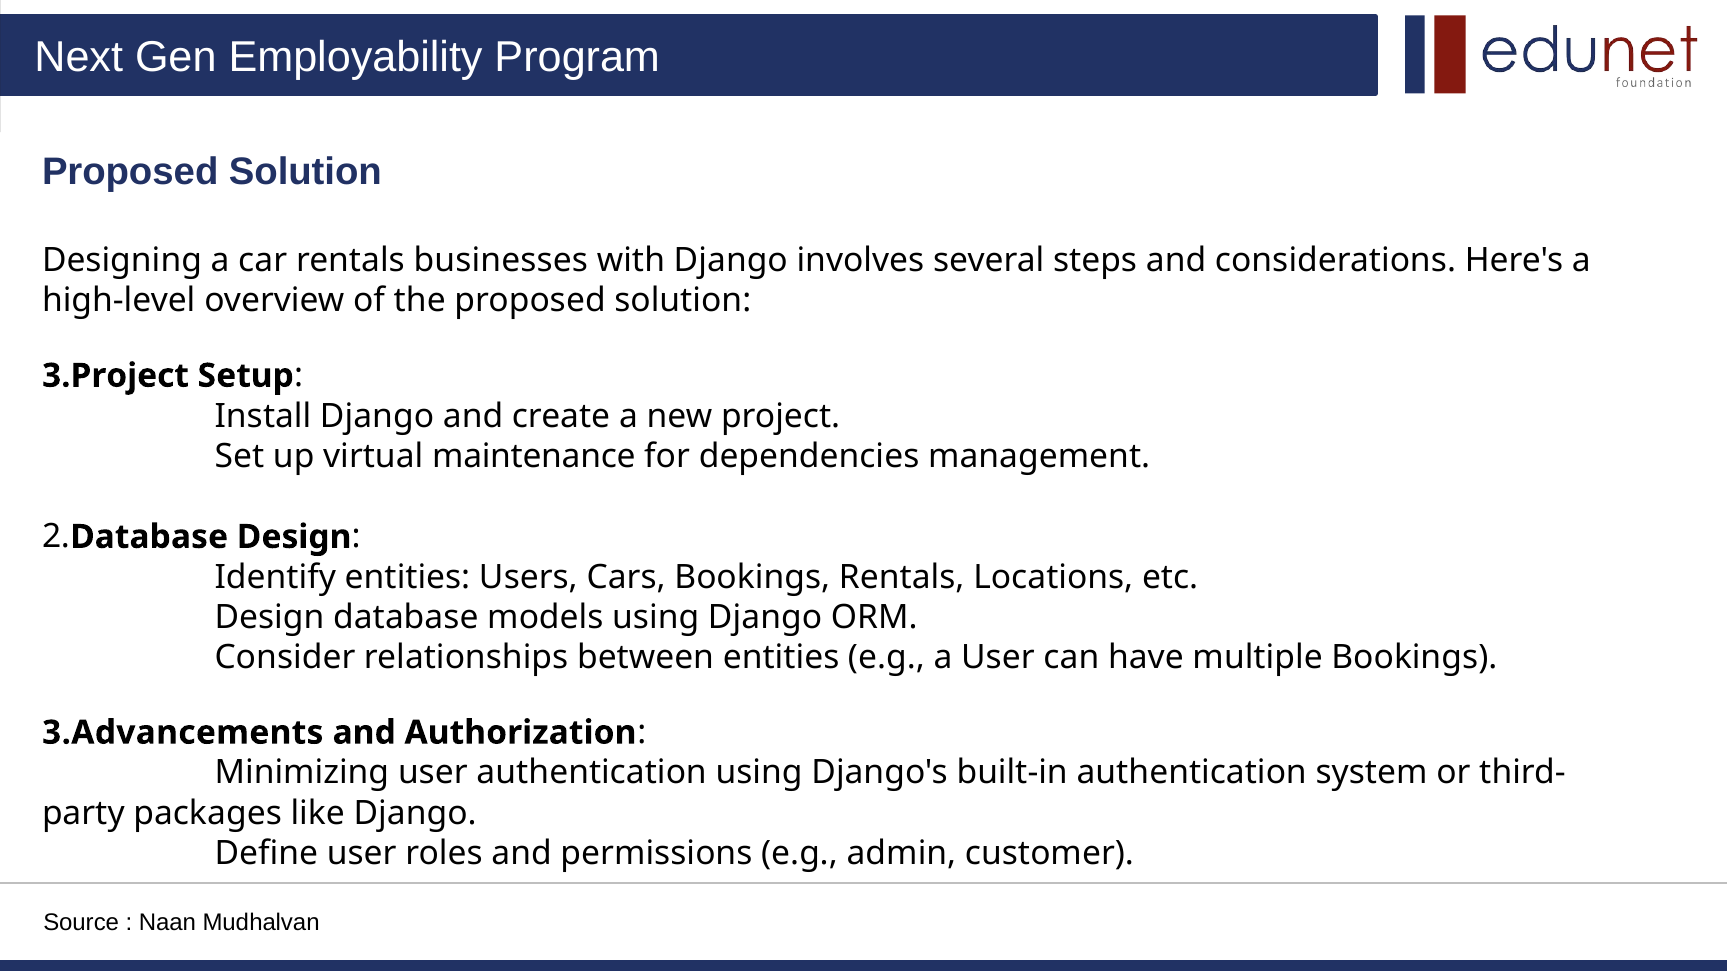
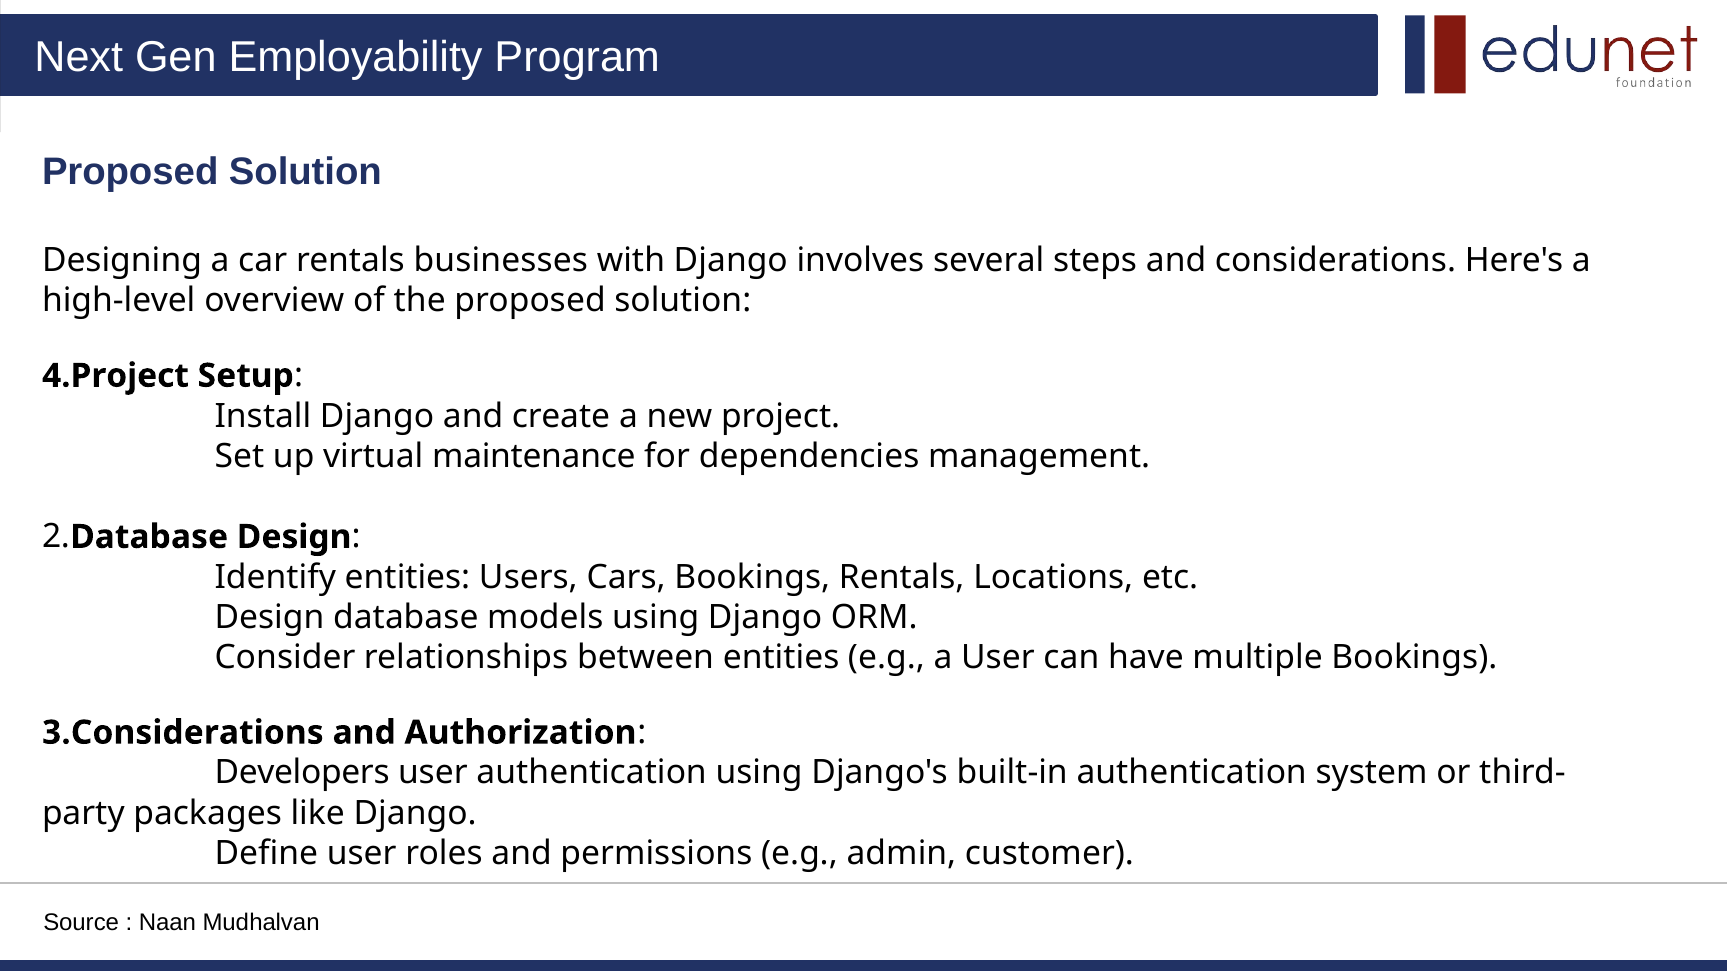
3.Project: 3.Project -> 4.Project
3.Advancements: 3.Advancements -> 3.Considerations
Minimizing: Minimizing -> Developers
